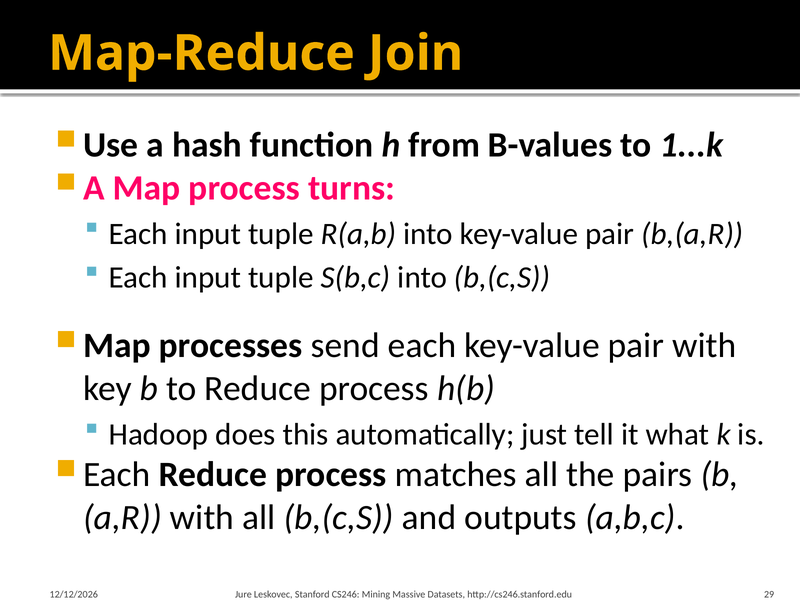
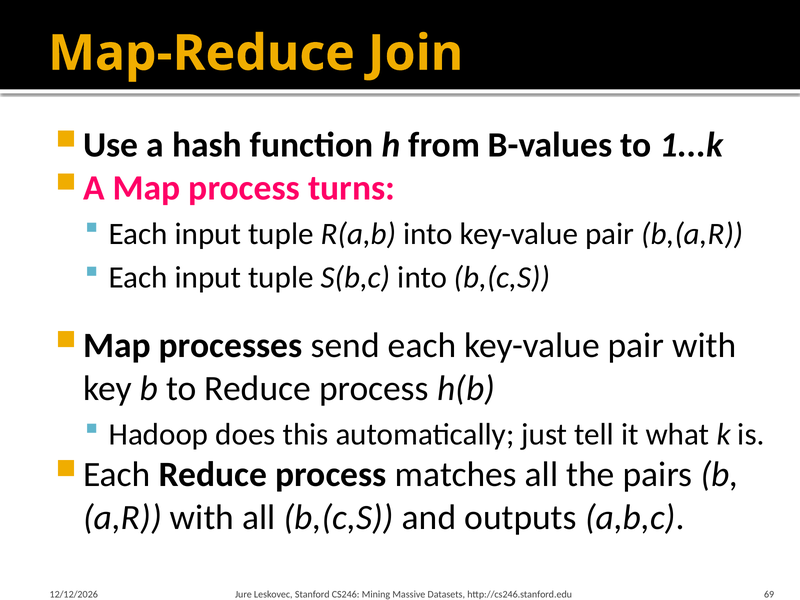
29: 29 -> 69
